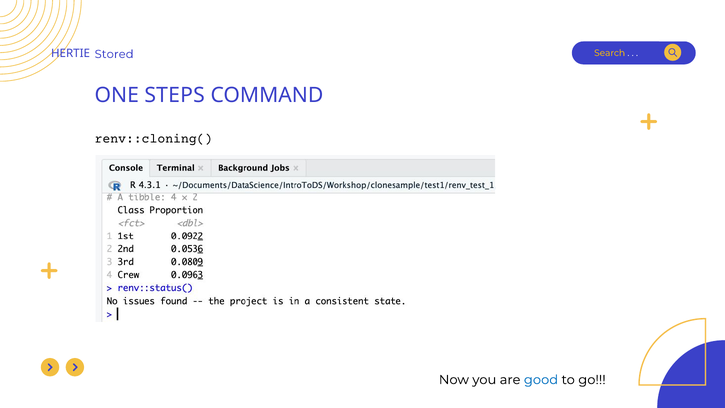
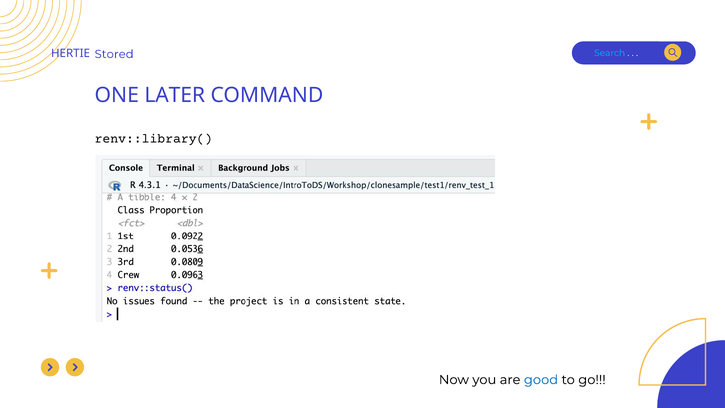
Search colour: yellow -> light blue
STEPS: STEPS -> LATER
renv::cloning(: renv::cloning( -> renv::library(
